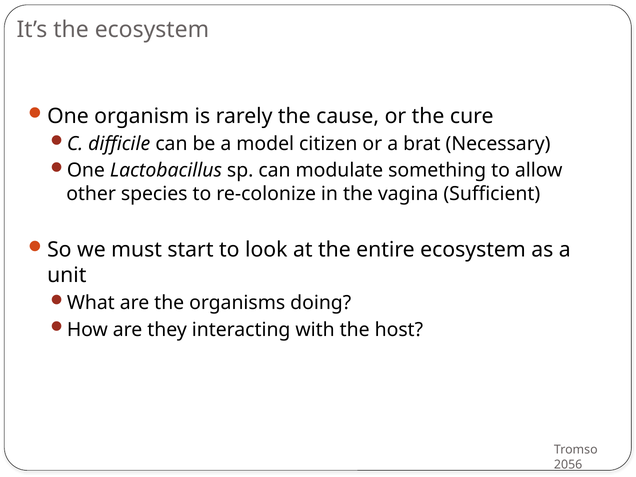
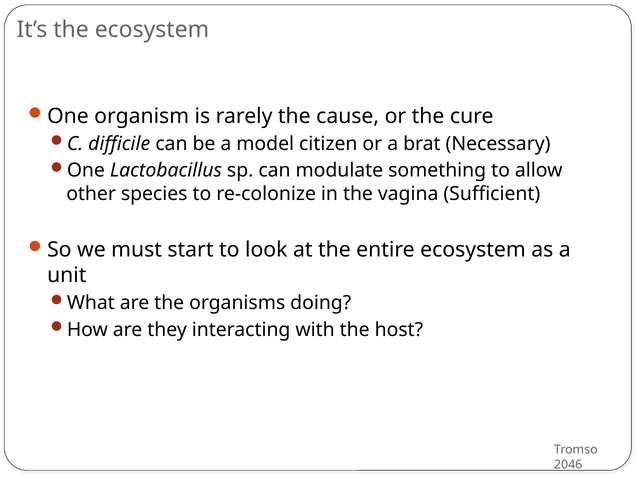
2056: 2056 -> 2046
